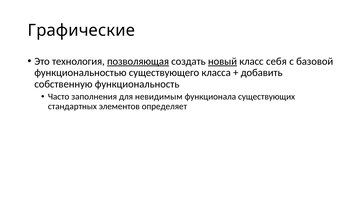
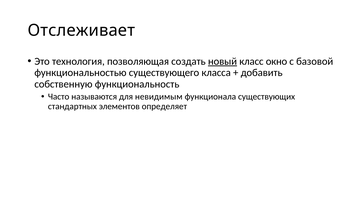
Графические: Графические -> Отслеживает
позволяющая underline: present -> none
себя: себя -> окно
заполнения: заполнения -> называются
